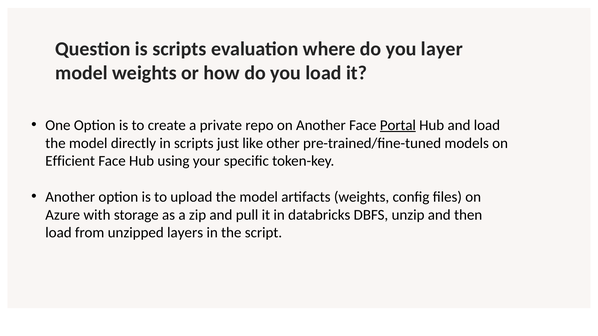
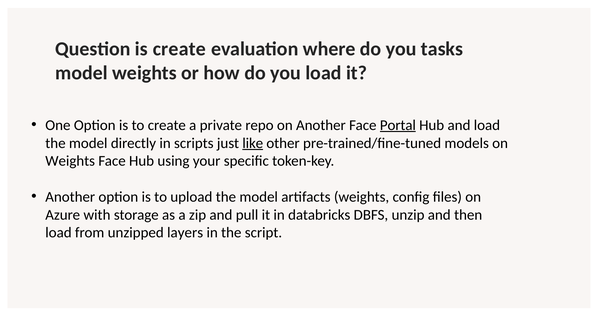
is scripts: scripts -> create
layer: layer -> tasks
like underline: none -> present
Efficient at (70, 161): Efficient -> Weights
